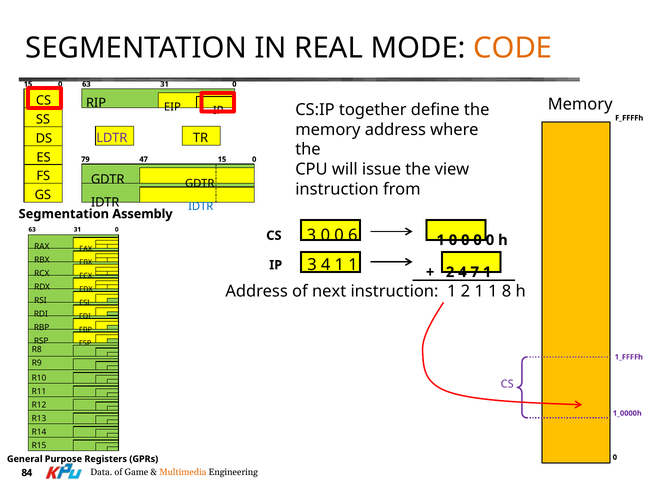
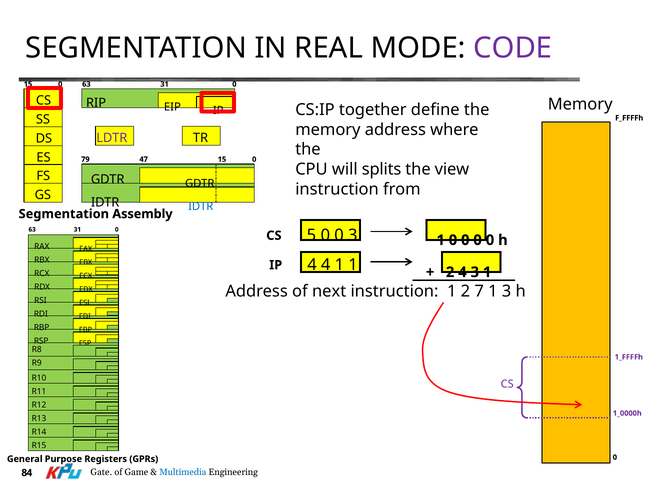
CODE colour: orange -> purple
issue: issue -> splits
CS 3: 3 -> 5
0 6: 6 -> 3
IP 3: 3 -> 4
4 7: 7 -> 3
2 1: 1 -> 7
1 8: 8 -> 3
Data: Data -> Gate
Multimedia colour: orange -> blue
